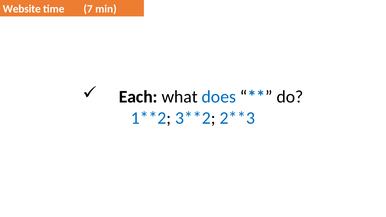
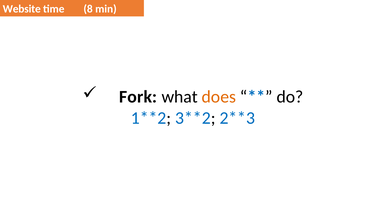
7: 7 -> 8
Each: Each -> Fork
does colour: blue -> orange
